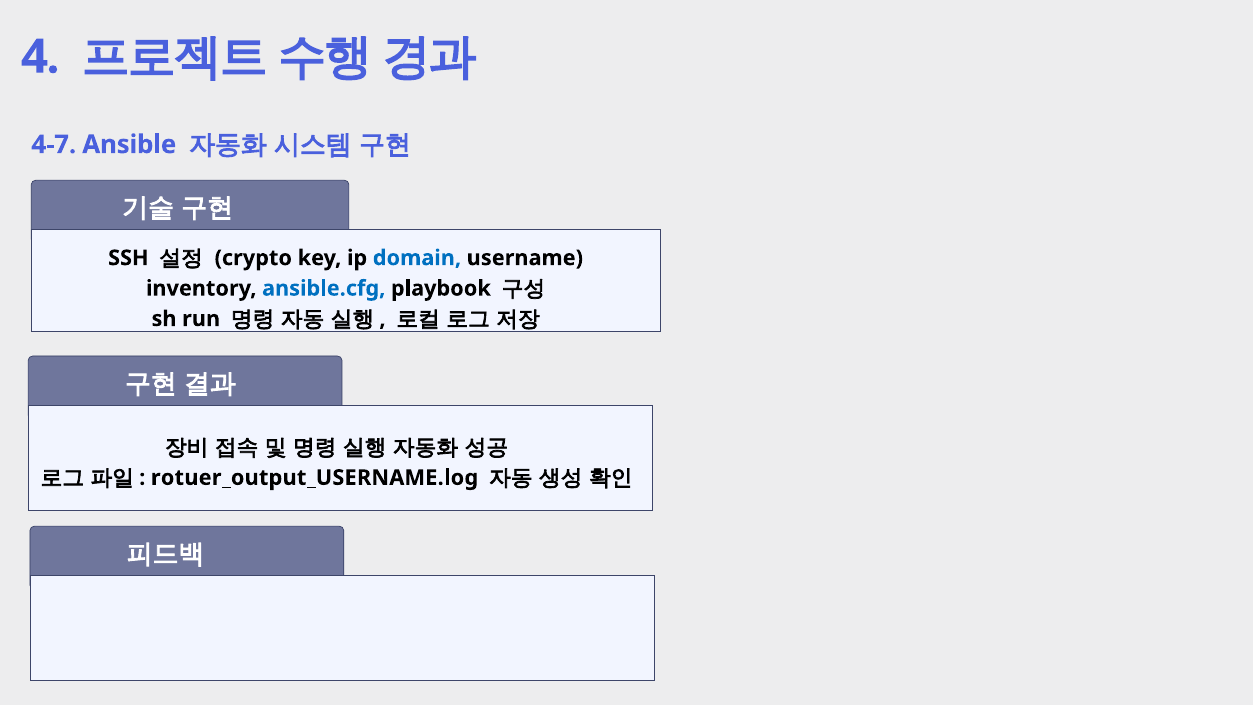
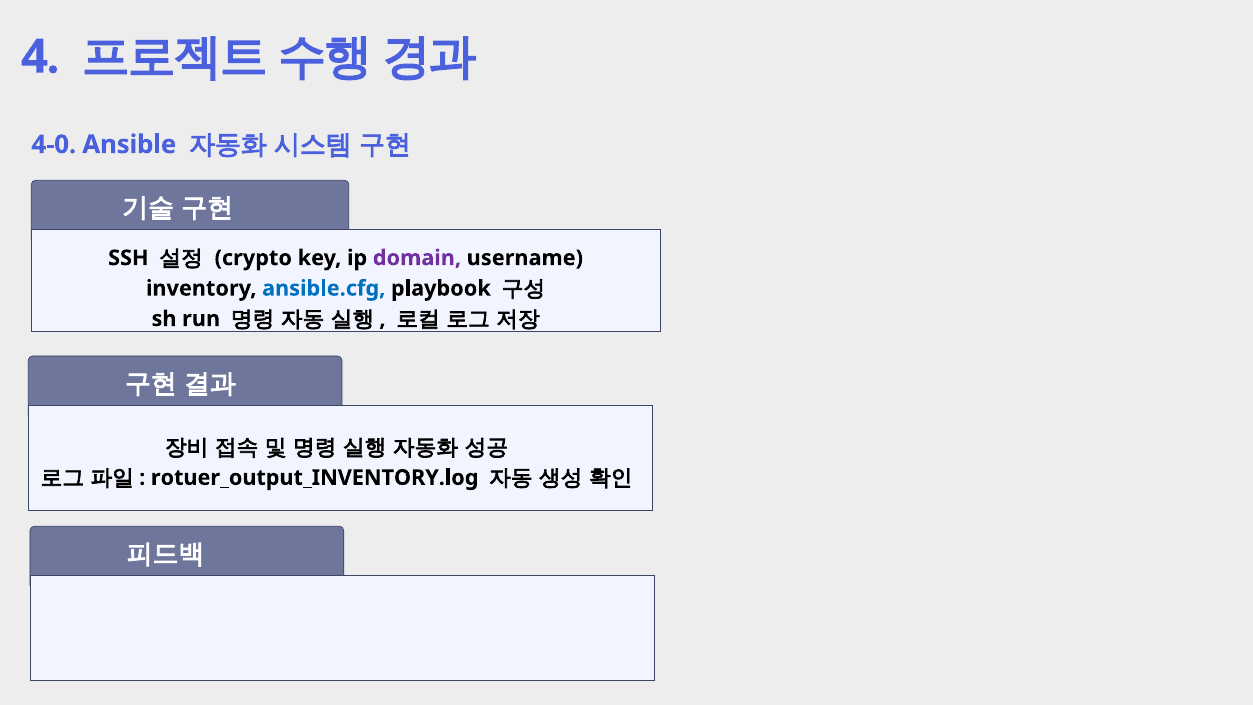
4-7: 4-7 -> 4-0
domain colour: blue -> purple
rotuer_output_USERNAME.log: rotuer_output_USERNAME.log -> rotuer_output_INVENTORY.log
